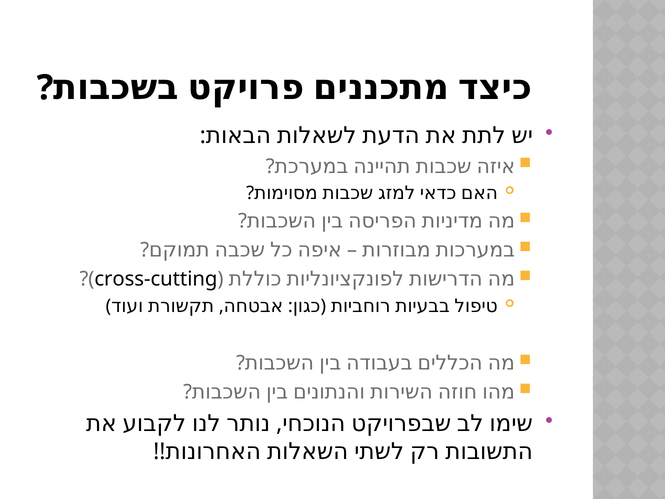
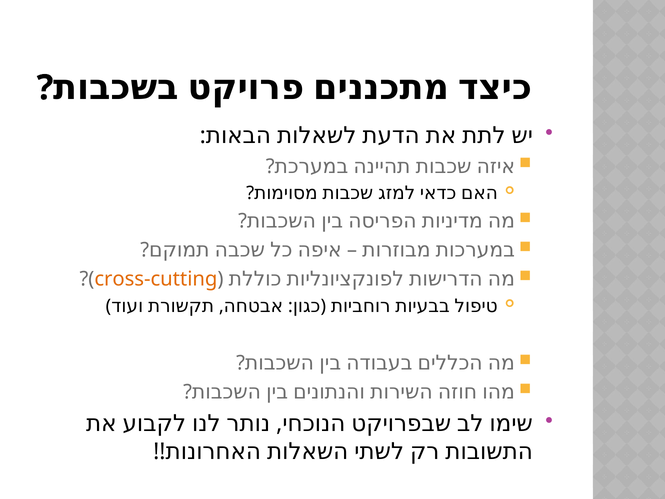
cross-cutting colour: black -> orange
